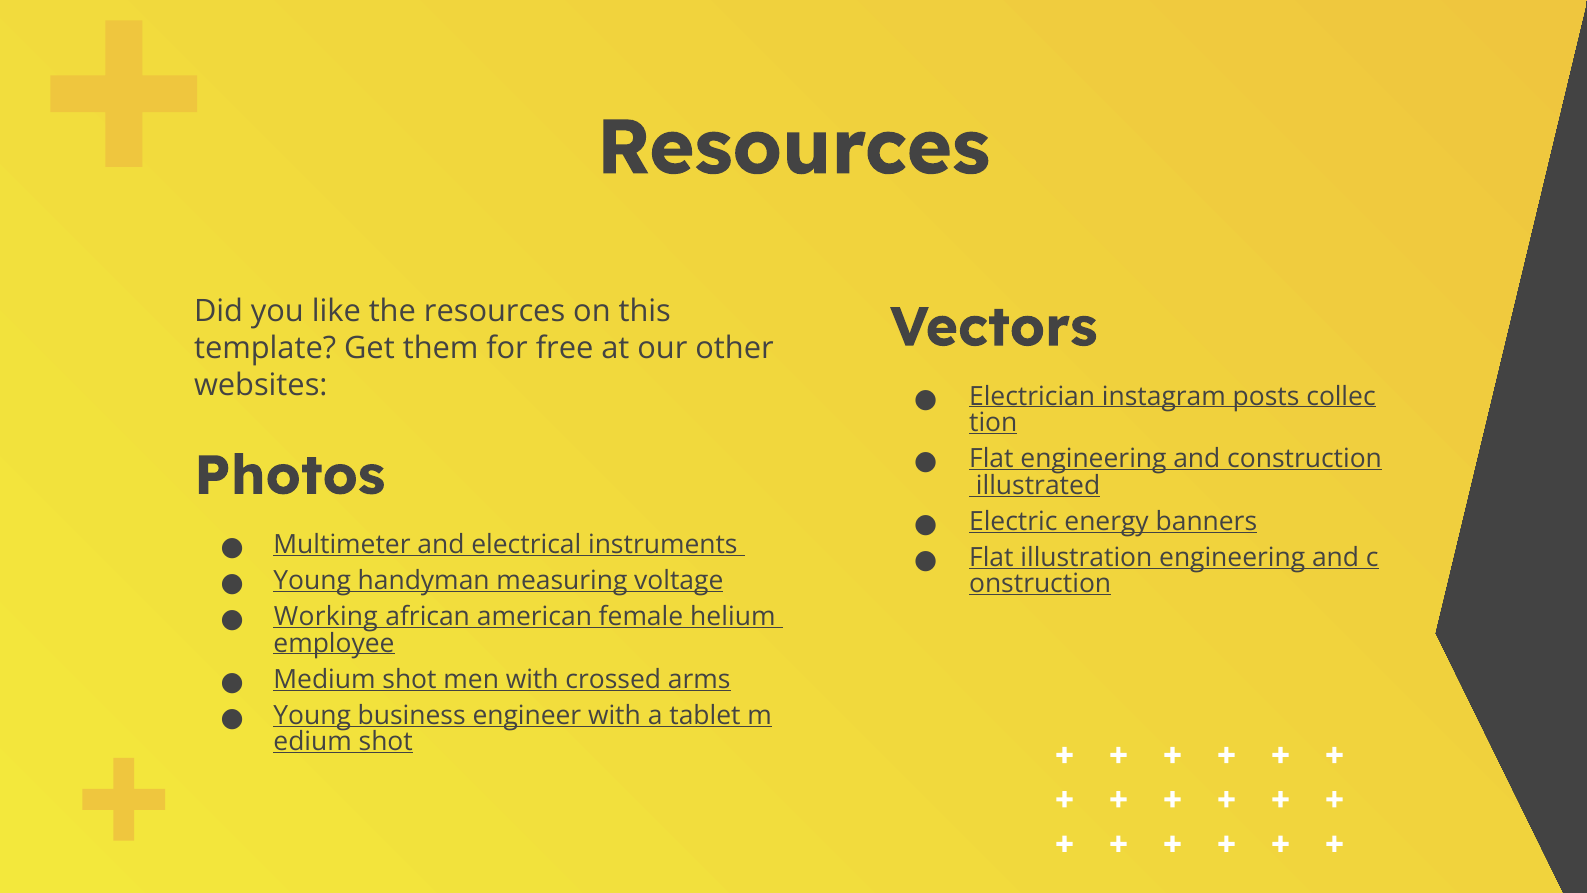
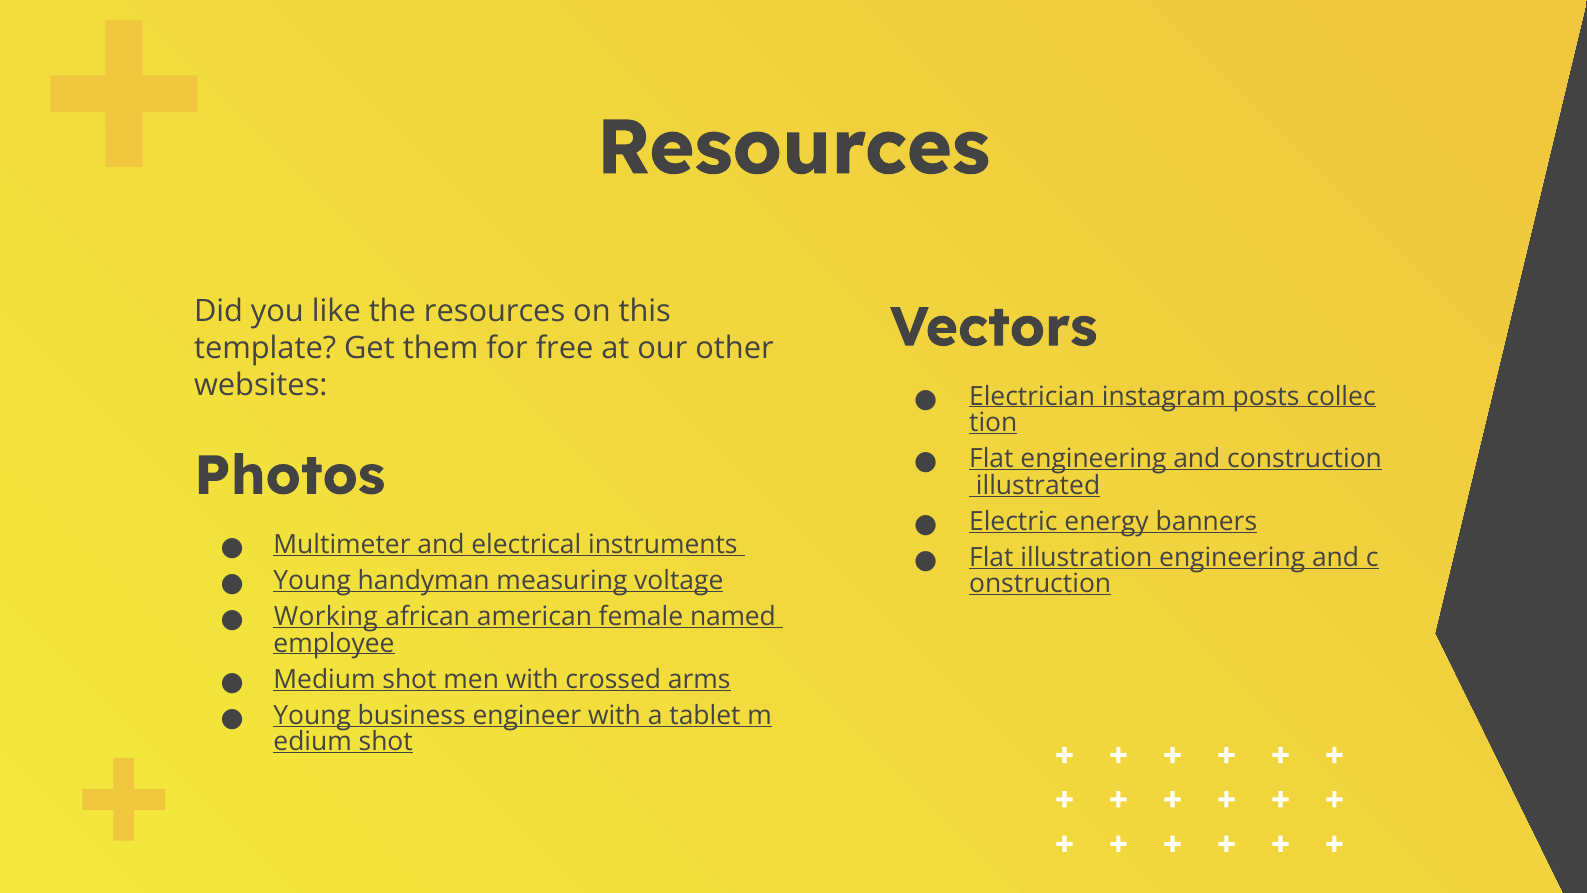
helium: helium -> named
